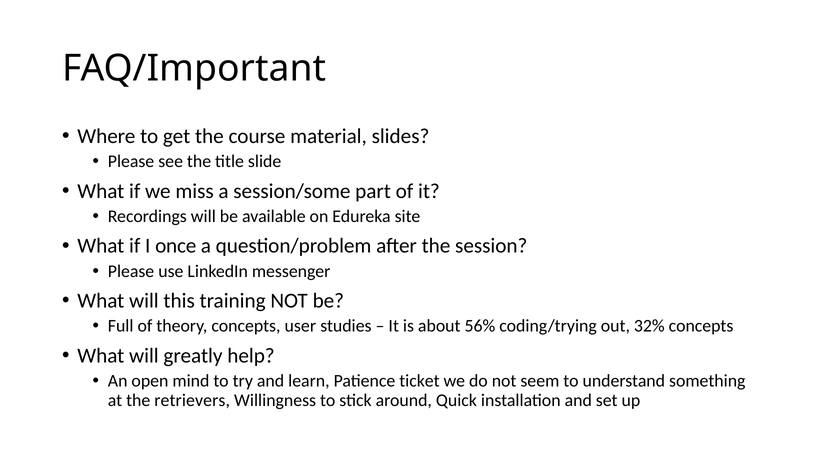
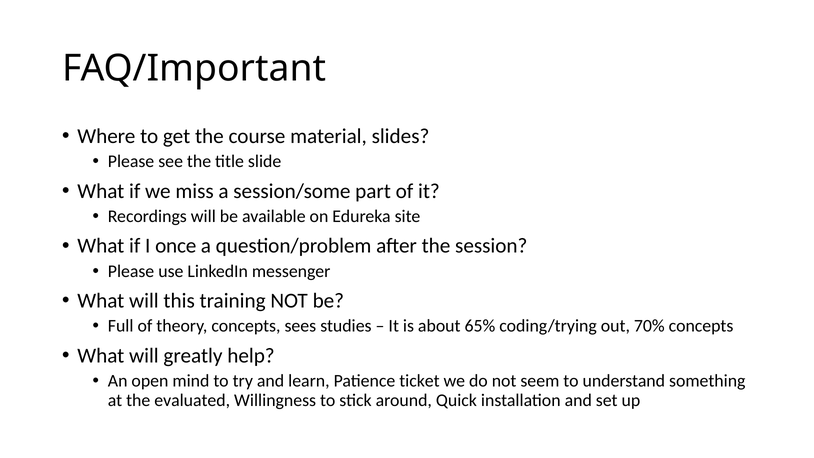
user: user -> sees
56%: 56% -> 65%
32%: 32% -> 70%
retrievers: retrievers -> evaluated
